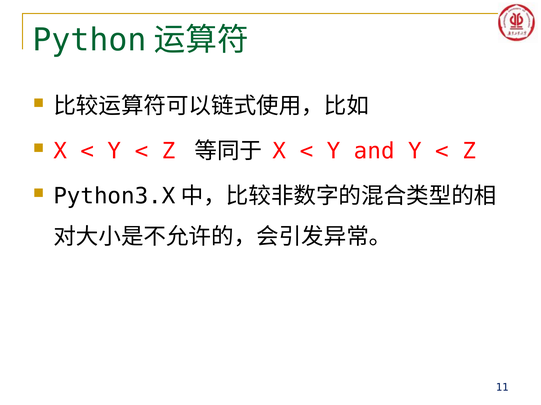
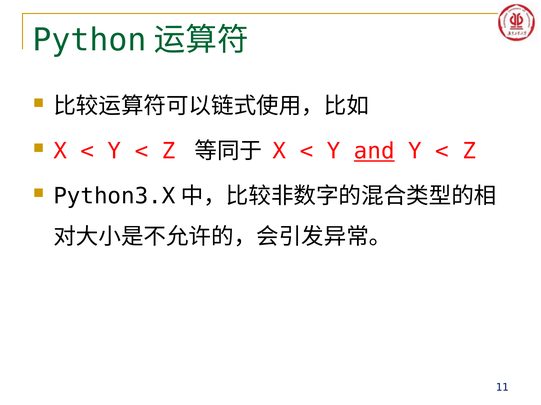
and underline: none -> present
